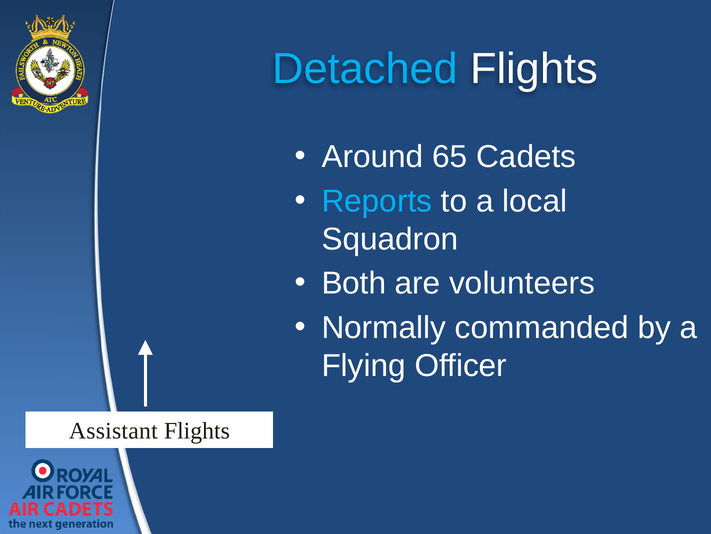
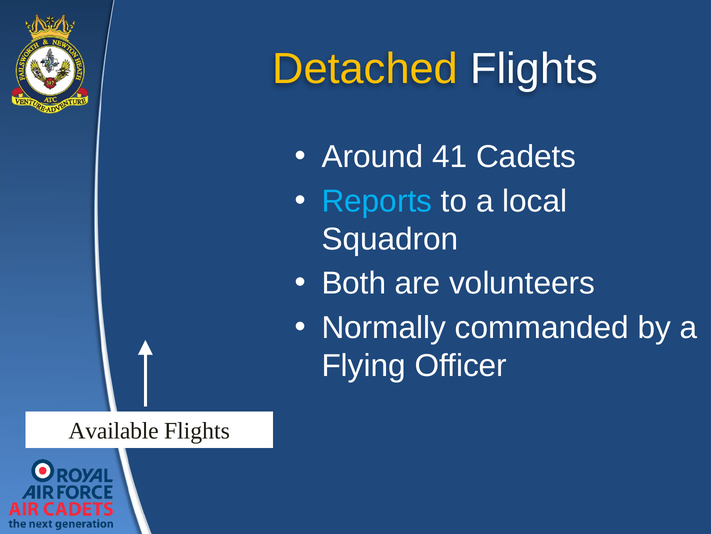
Detached colour: light blue -> yellow
65: 65 -> 41
Assistant: Assistant -> Available
